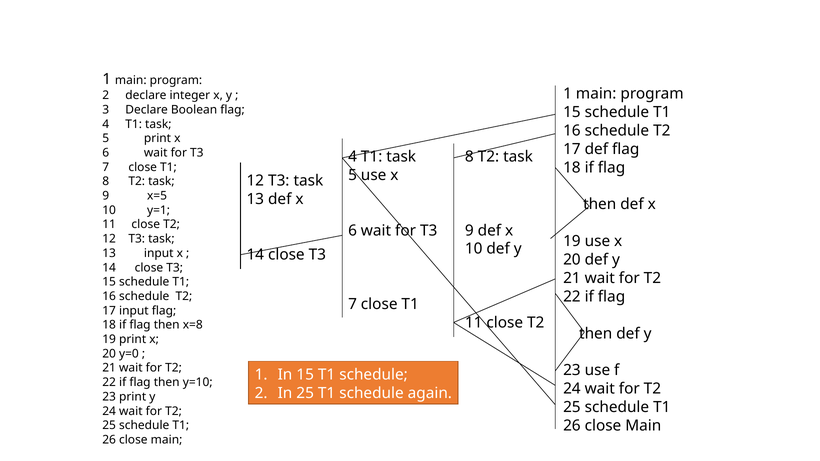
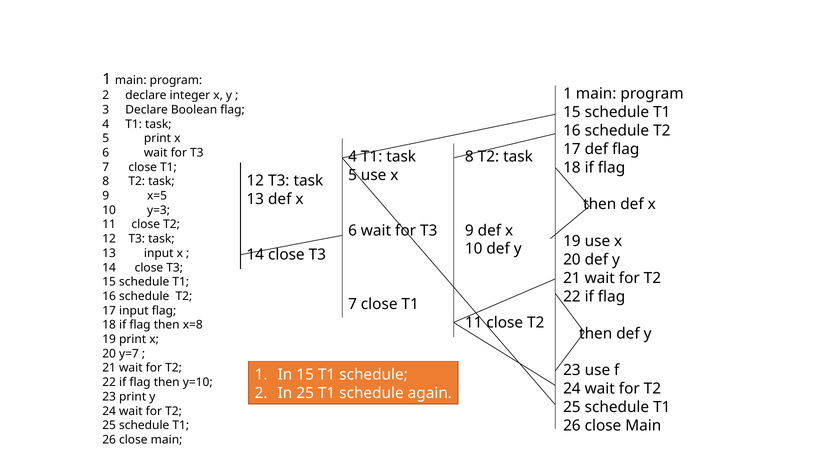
y=1: y=1 -> y=3
y=0: y=0 -> y=7
